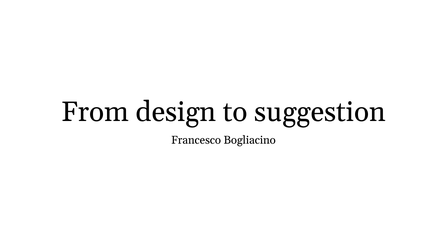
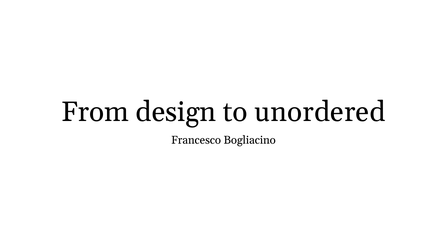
suggestion: suggestion -> unordered
